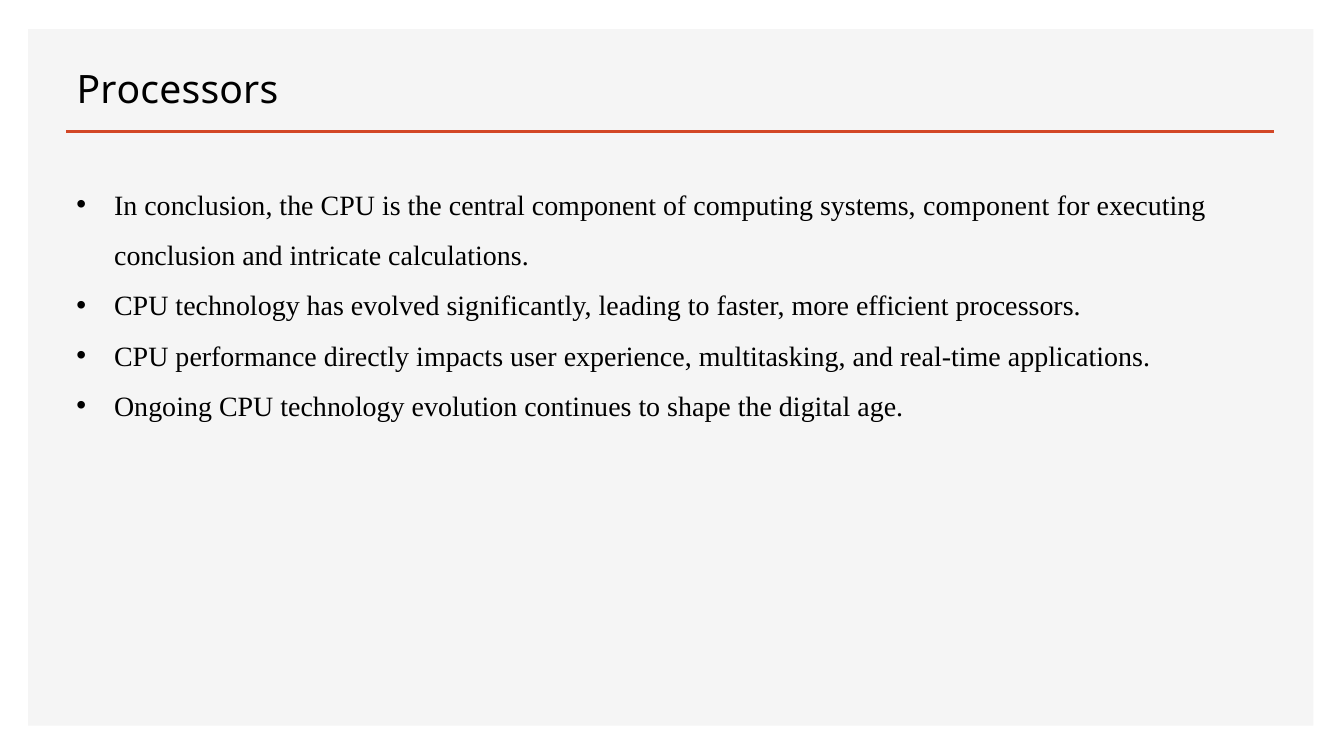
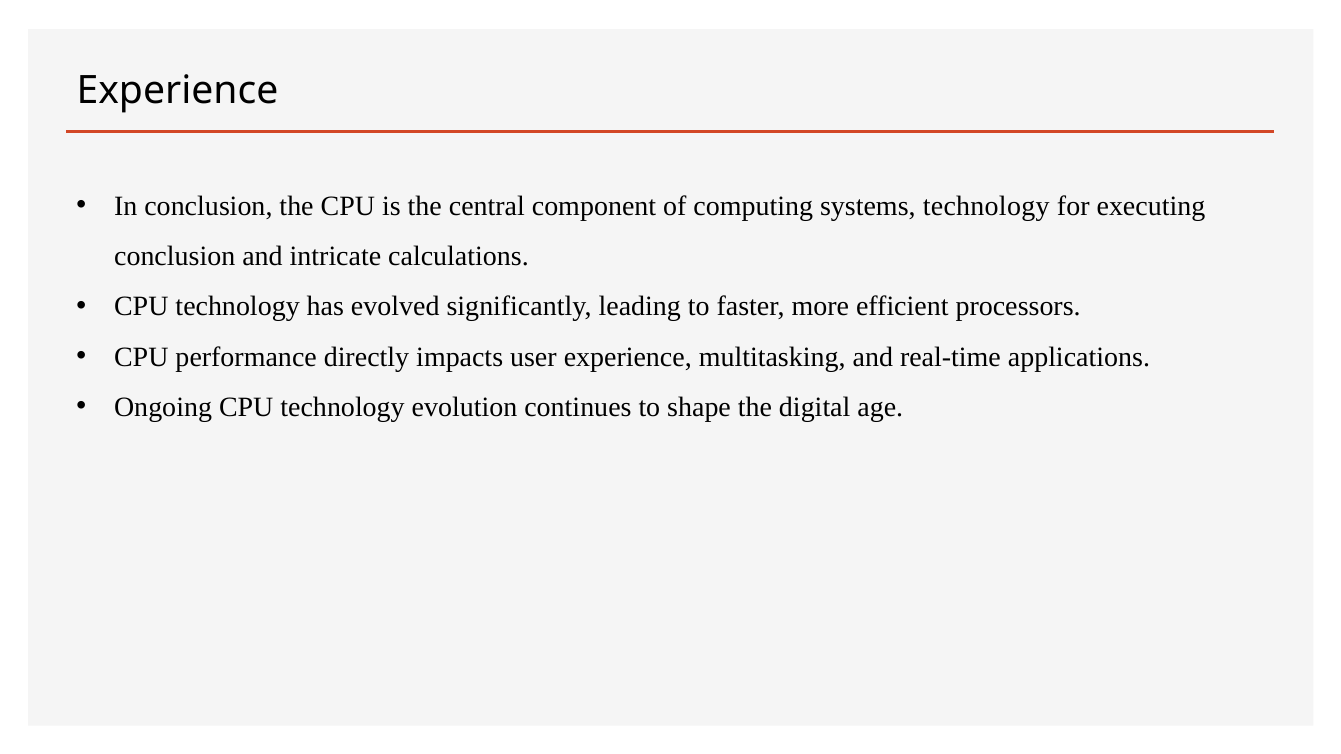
Processors at (177, 90): Processors -> Experience
systems component: component -> technology
